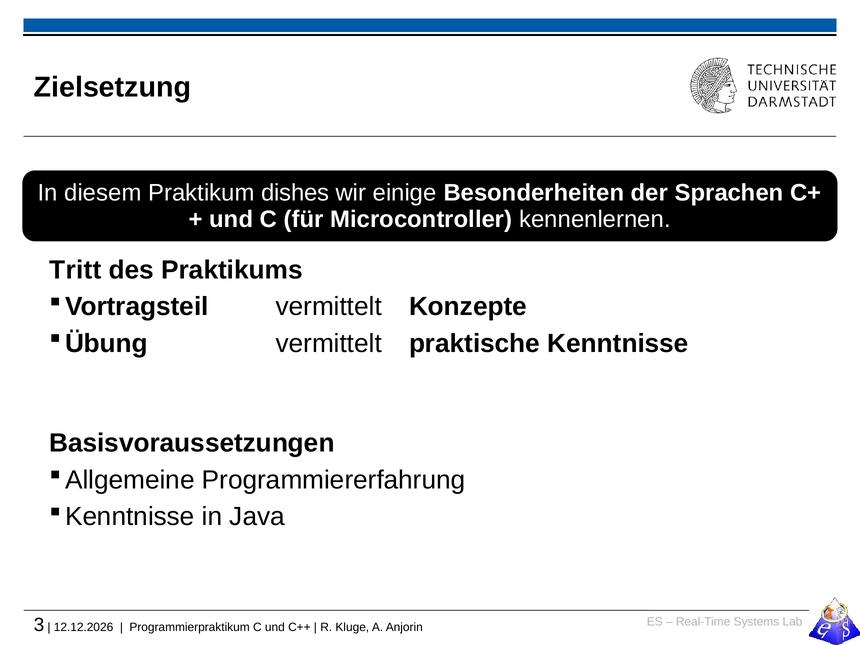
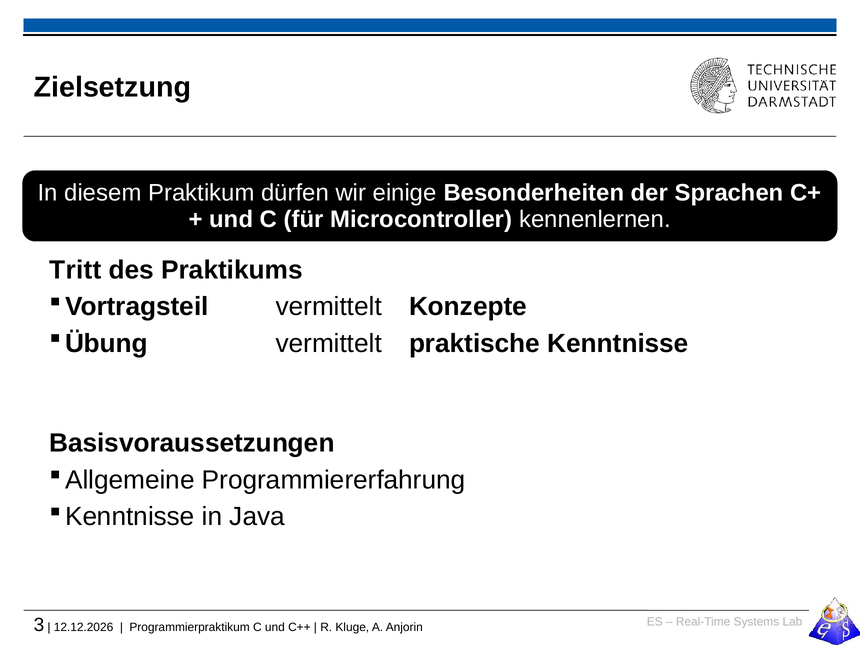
dishes: dishes -> dürfen
